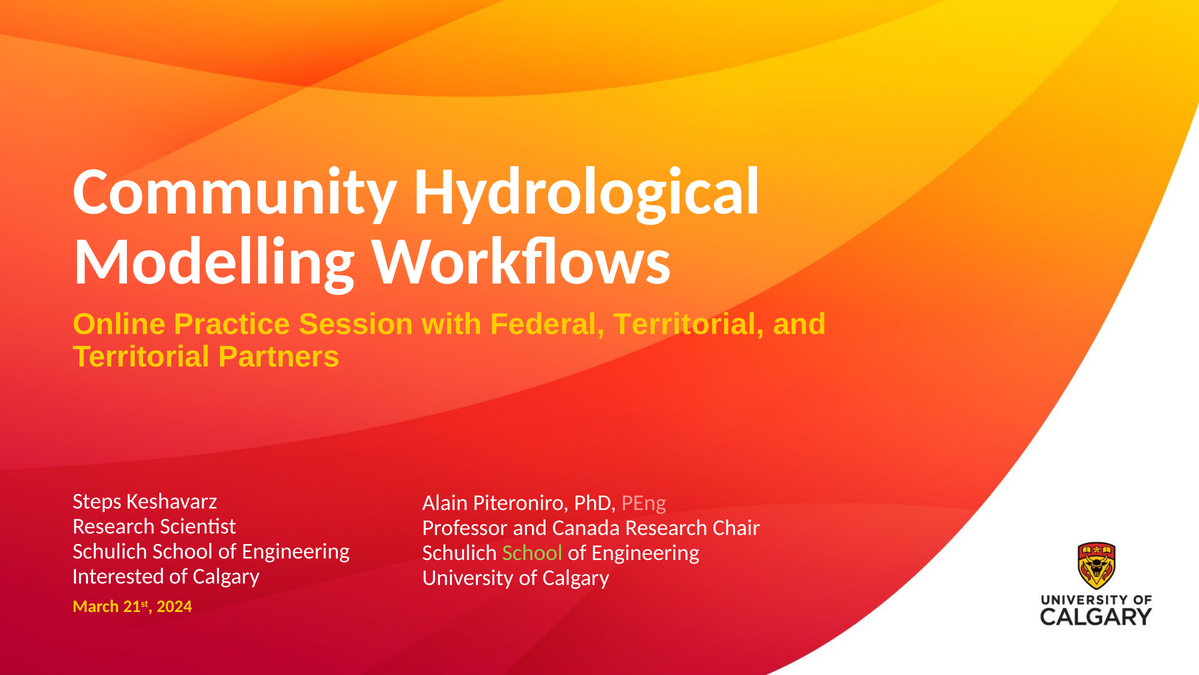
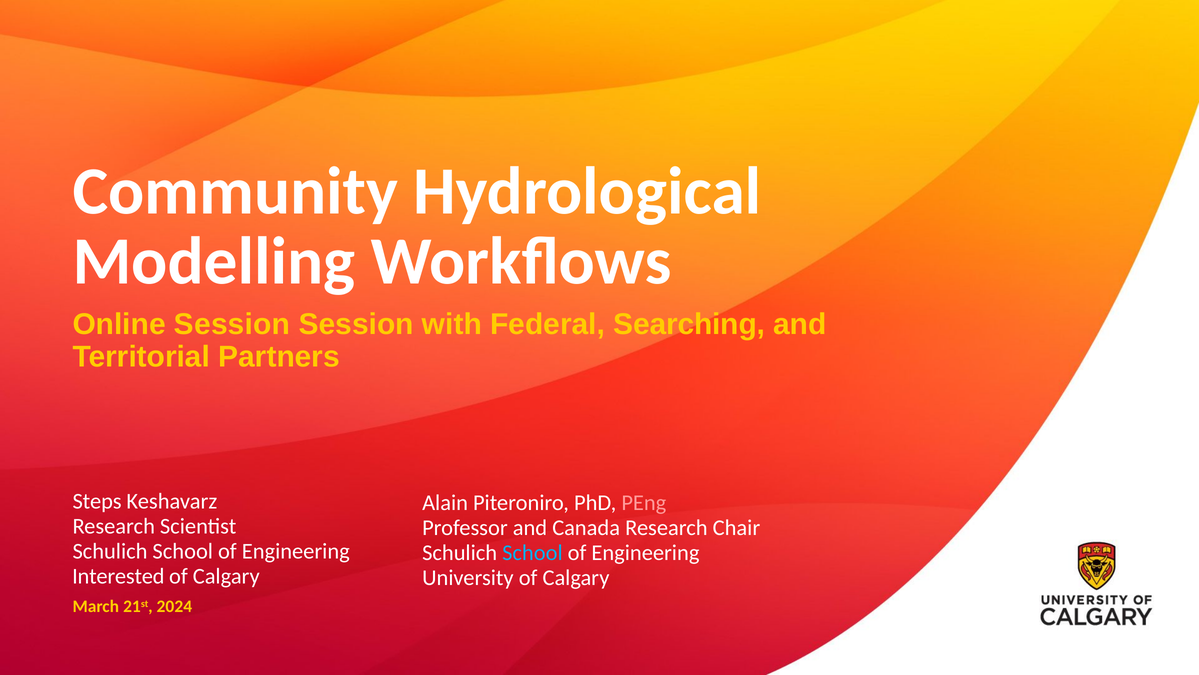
Online Practice: Practice -> Session
Federal Territorial: Territorial -> Searching
School at (532, 552) colour: light green -> light blue
